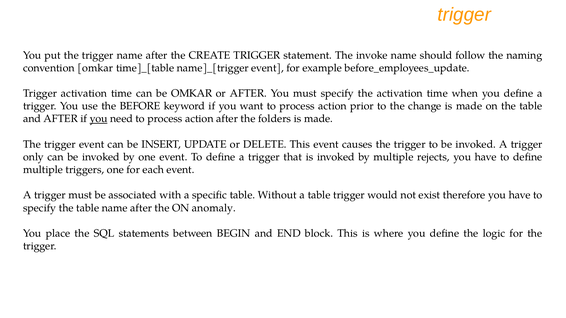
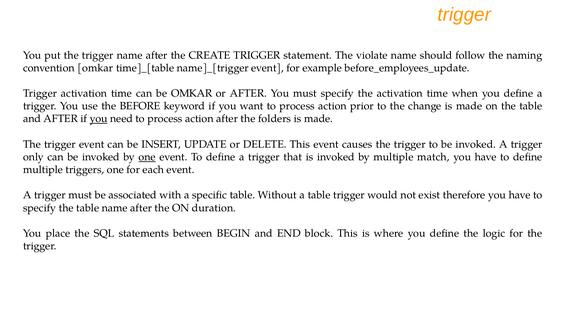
invoke: invoke -> violate
one at (147, 157) underline: none -> present
rejects: rejects -> match
anomaly: anomaly -> duration
